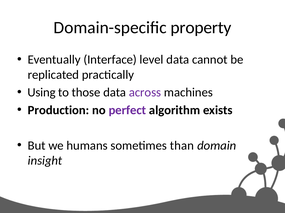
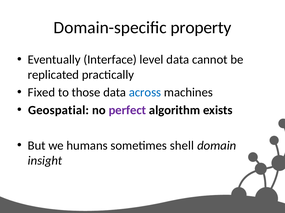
Using: Using -> Fixed
across colour: purple -> blue
Production: Production -> Geospatial
than: than -> shell
